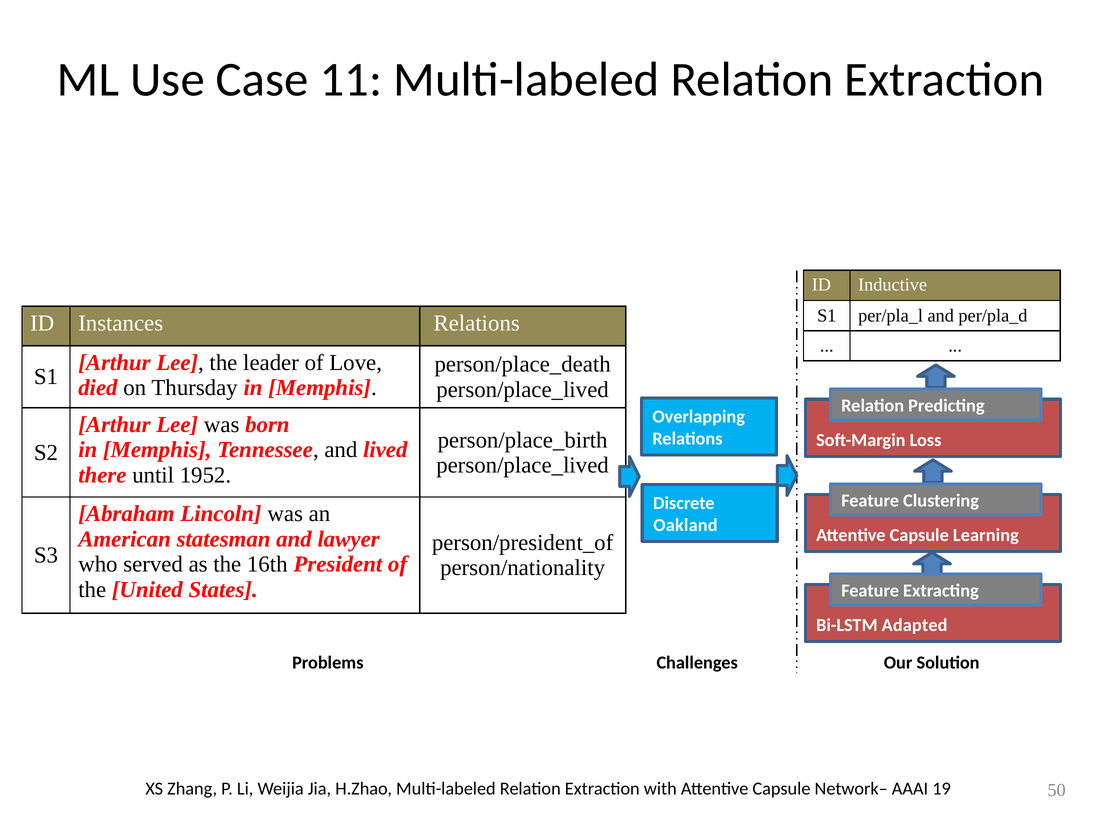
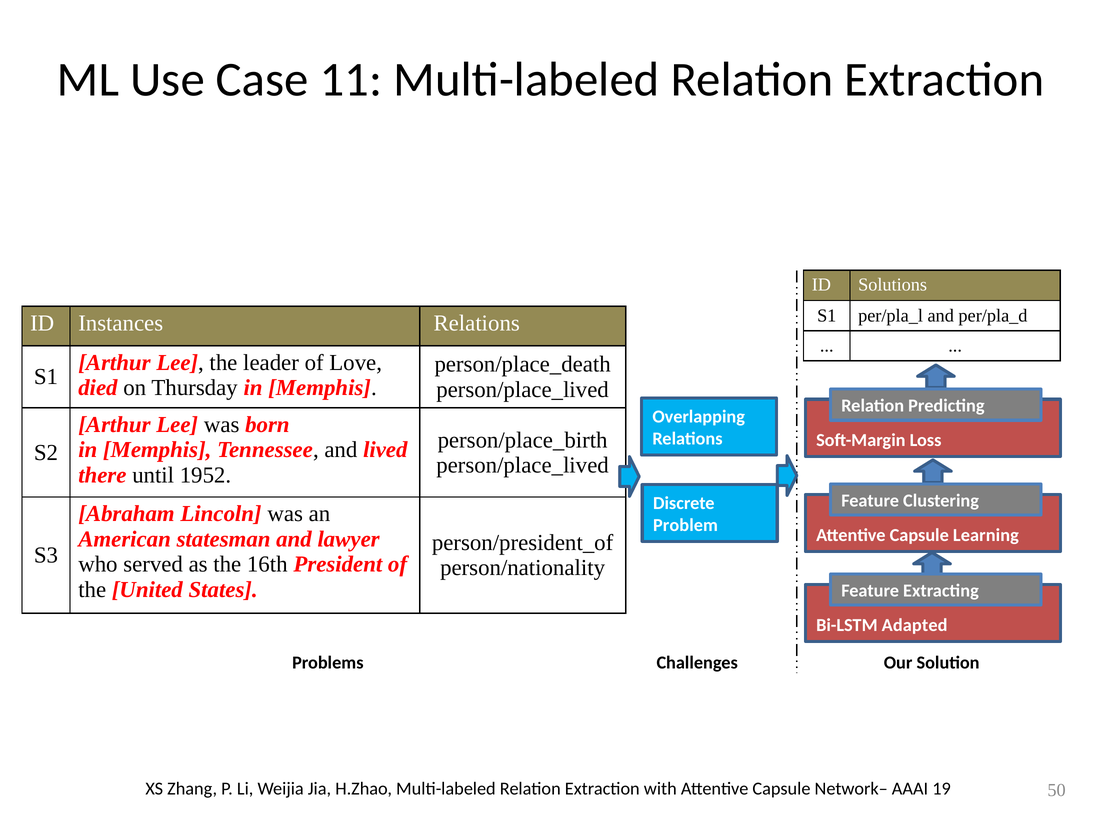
Inductive: Inductive -> Solutions
Oakland: Oakland -> Problem
